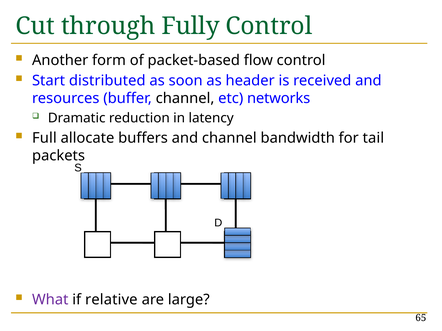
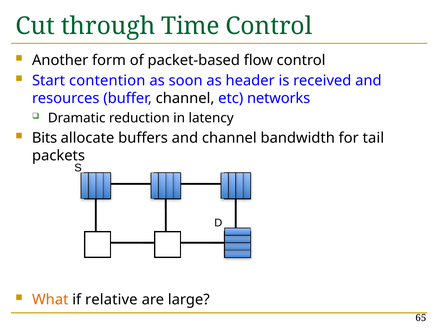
Fully: Fully -> Time
distributed: distributed -> contention
Full: Full -> Bits
What colour: purple -> orange
